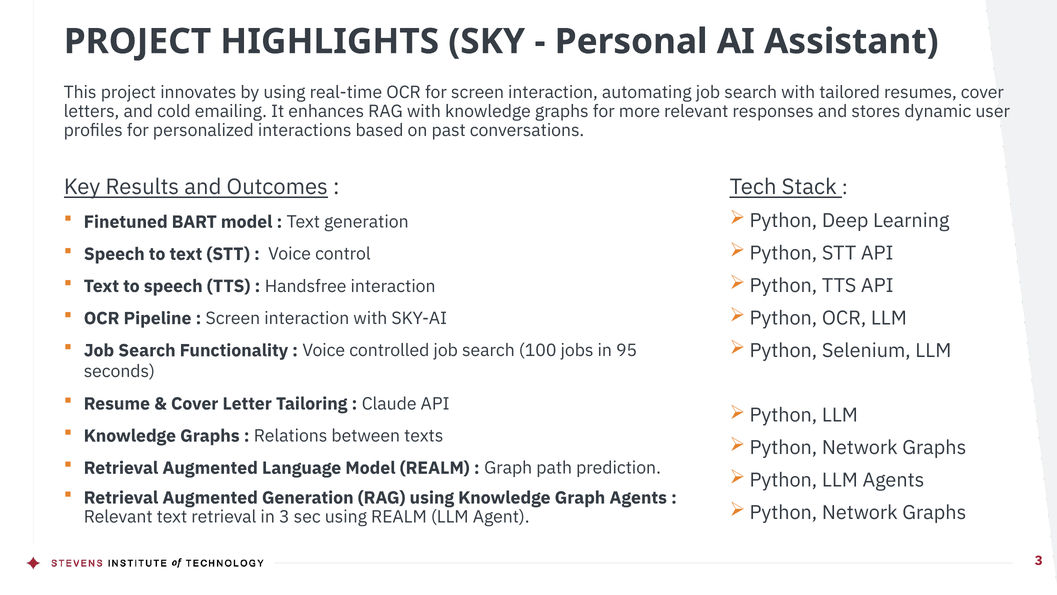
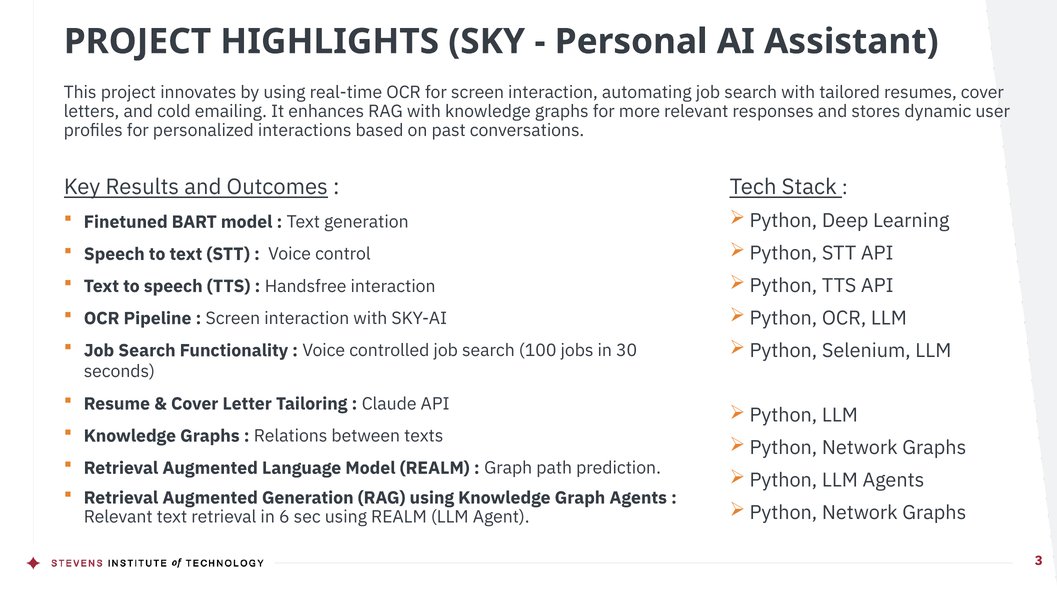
95: 95 -> 30
in 3: 3 -> 6
